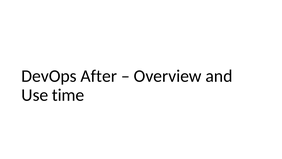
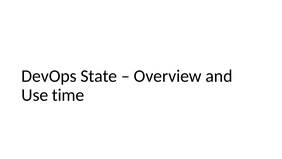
After: After -> State
